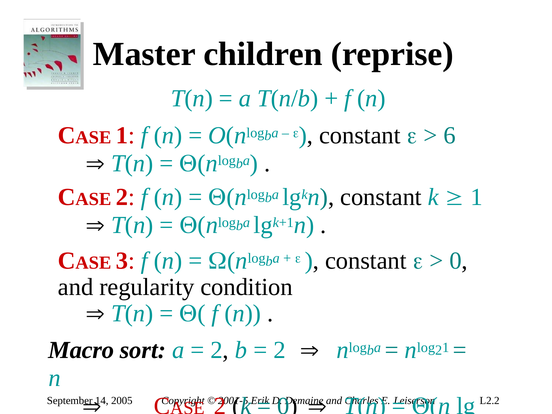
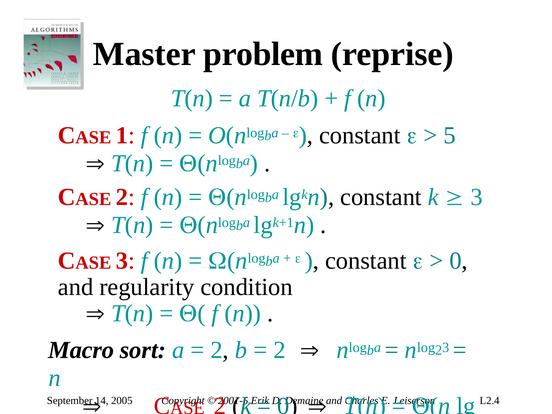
children: children -> problem
6: 6 -> 5
1 at (477, 197): 1 -> 3
2 1: 1 -> 3
L2.2: L2.2 -> L2.4
